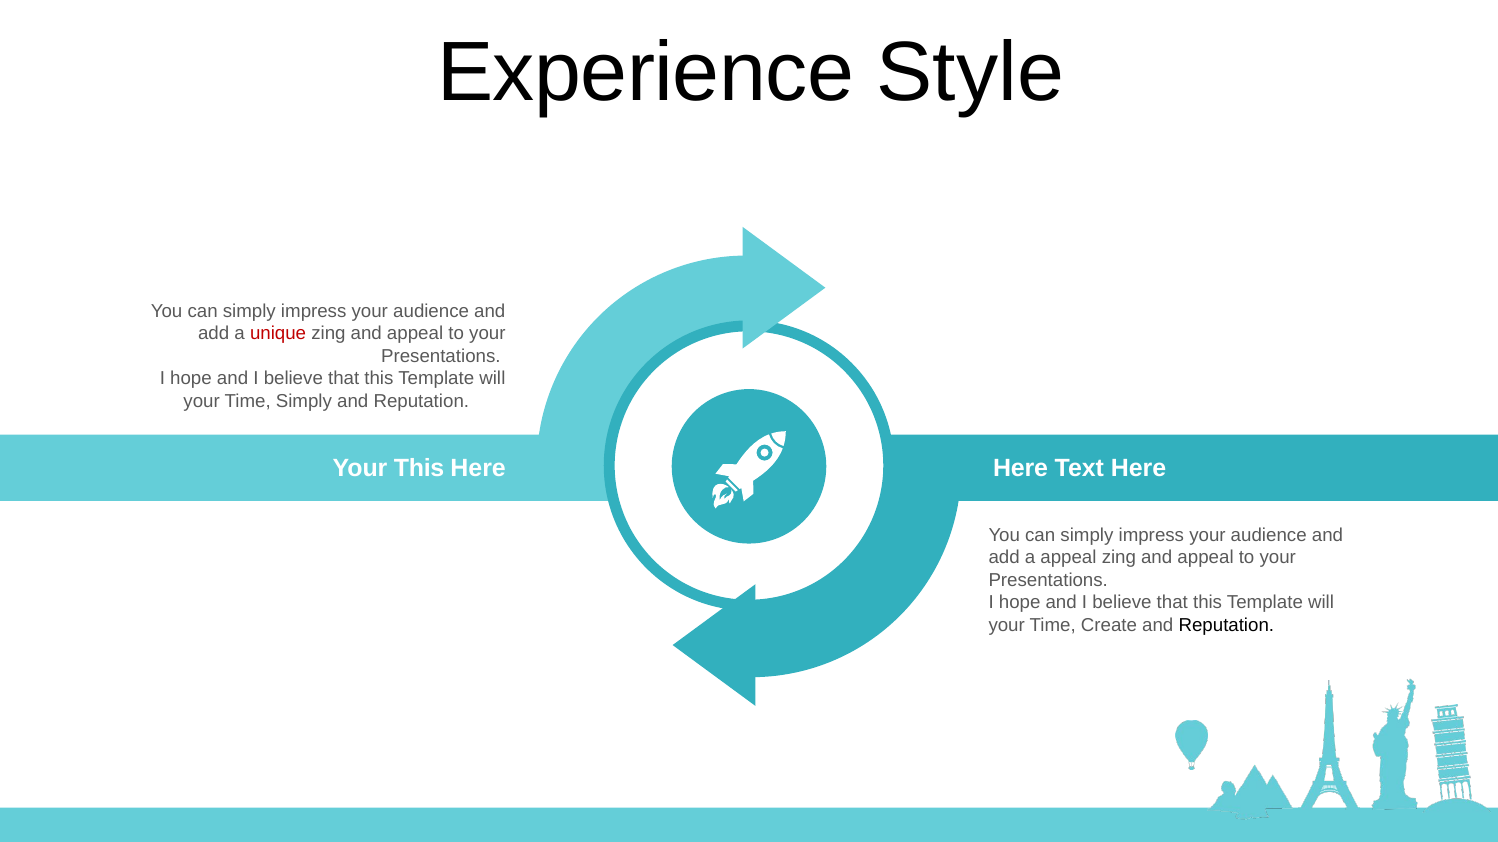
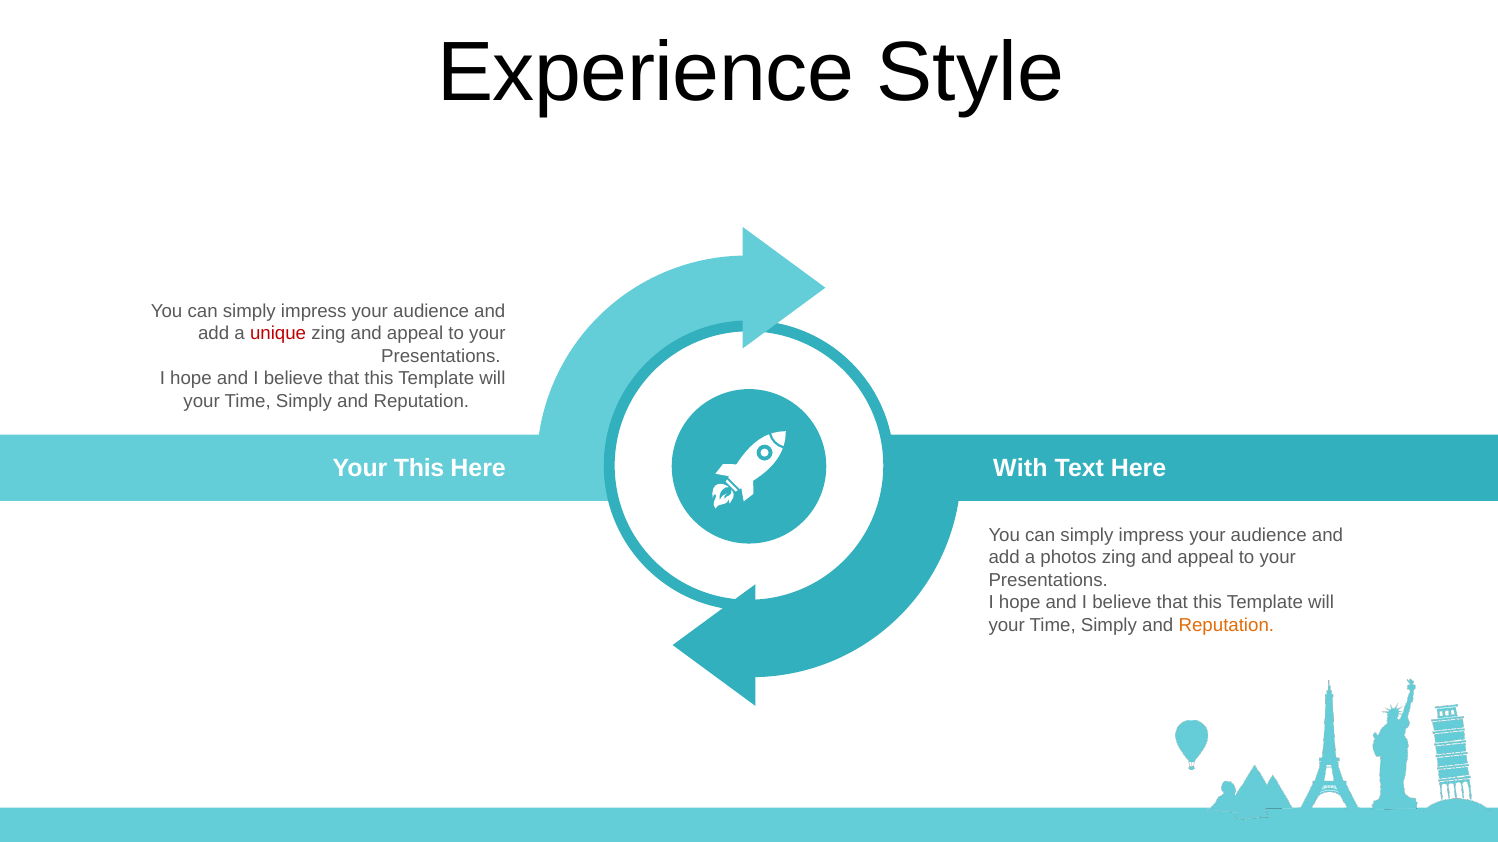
Here at (1021, 469): Here -> With
a appeal: appeal -> photos
Create at (1109, 626): Create -> Simply
Reputation at (1226, 626) colour: black -> orange
